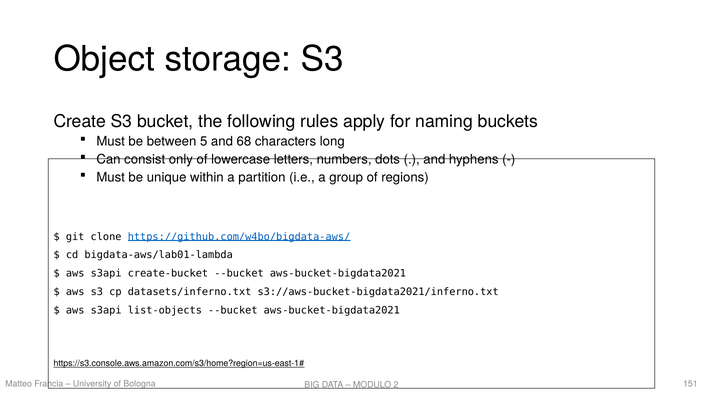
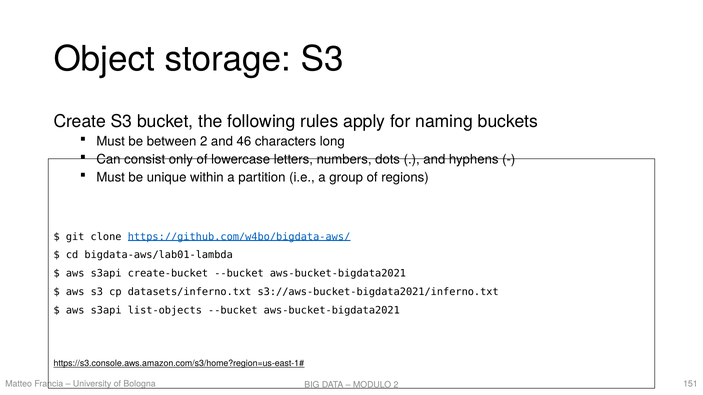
between 5: 5 -> 2
68: 68 -> 46
